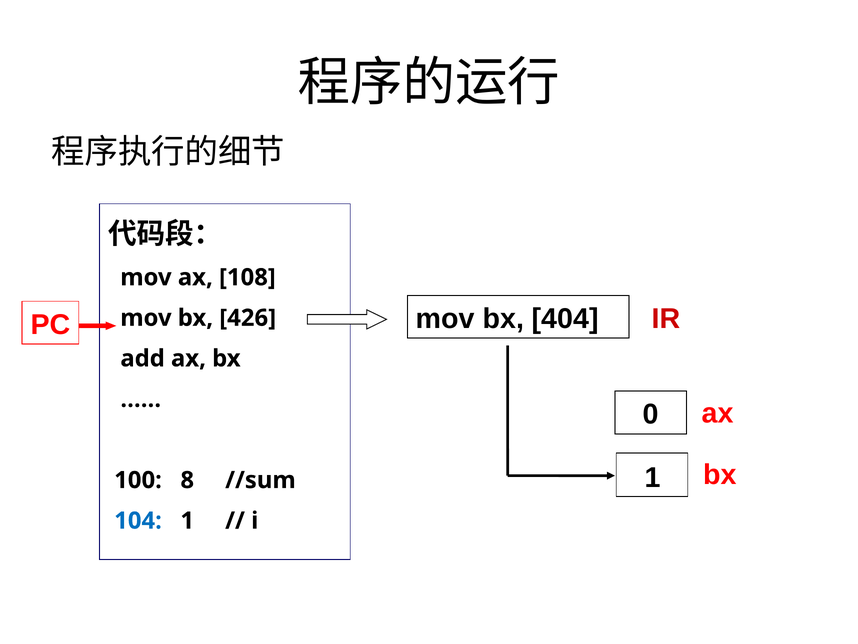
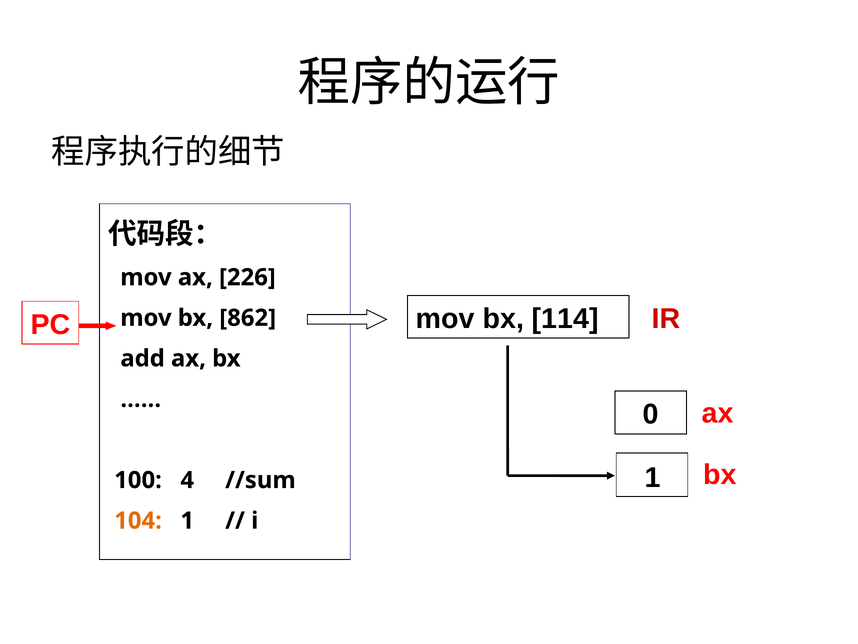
108: 108 -> 226
404: 404 -> 114
426: 426 -> 862
8: 8 -> 4
104 colour: blue -> orange
